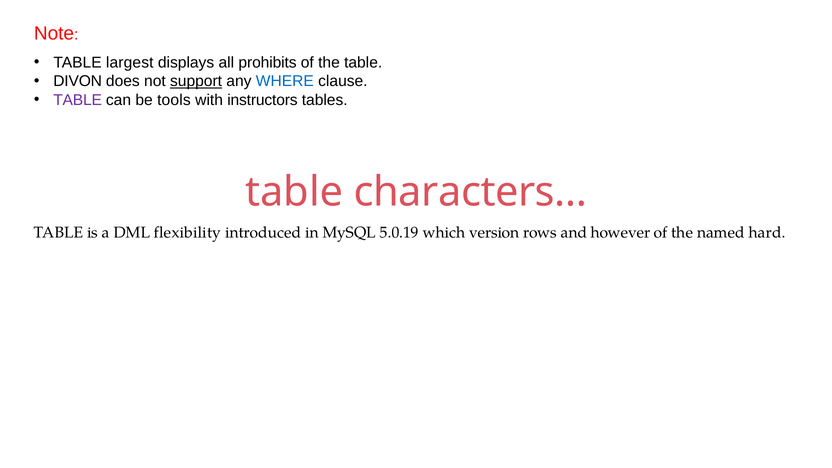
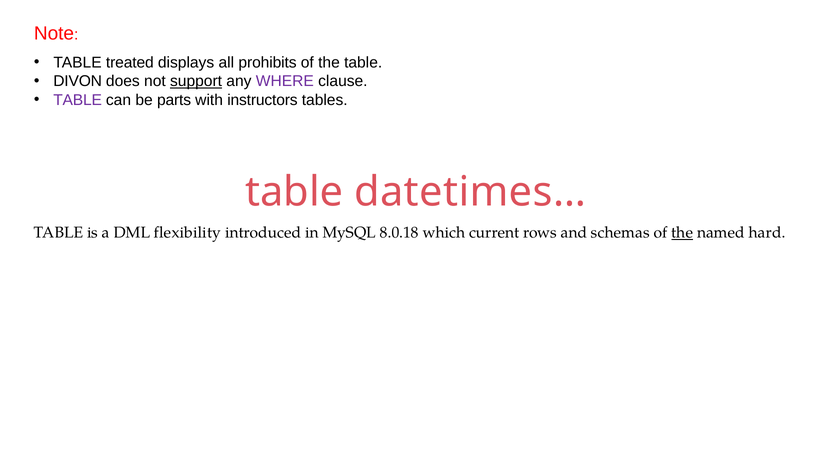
largest: largest -> treated
WHERE colour: blue -> purple
tools: tools -> parts
characters…: characters… -> datetimes…
5.0.19: 5.0.19 -> 8.0.18
version: version -> current
however: however -> schemas
the at (682, 233) underline: none -> present
